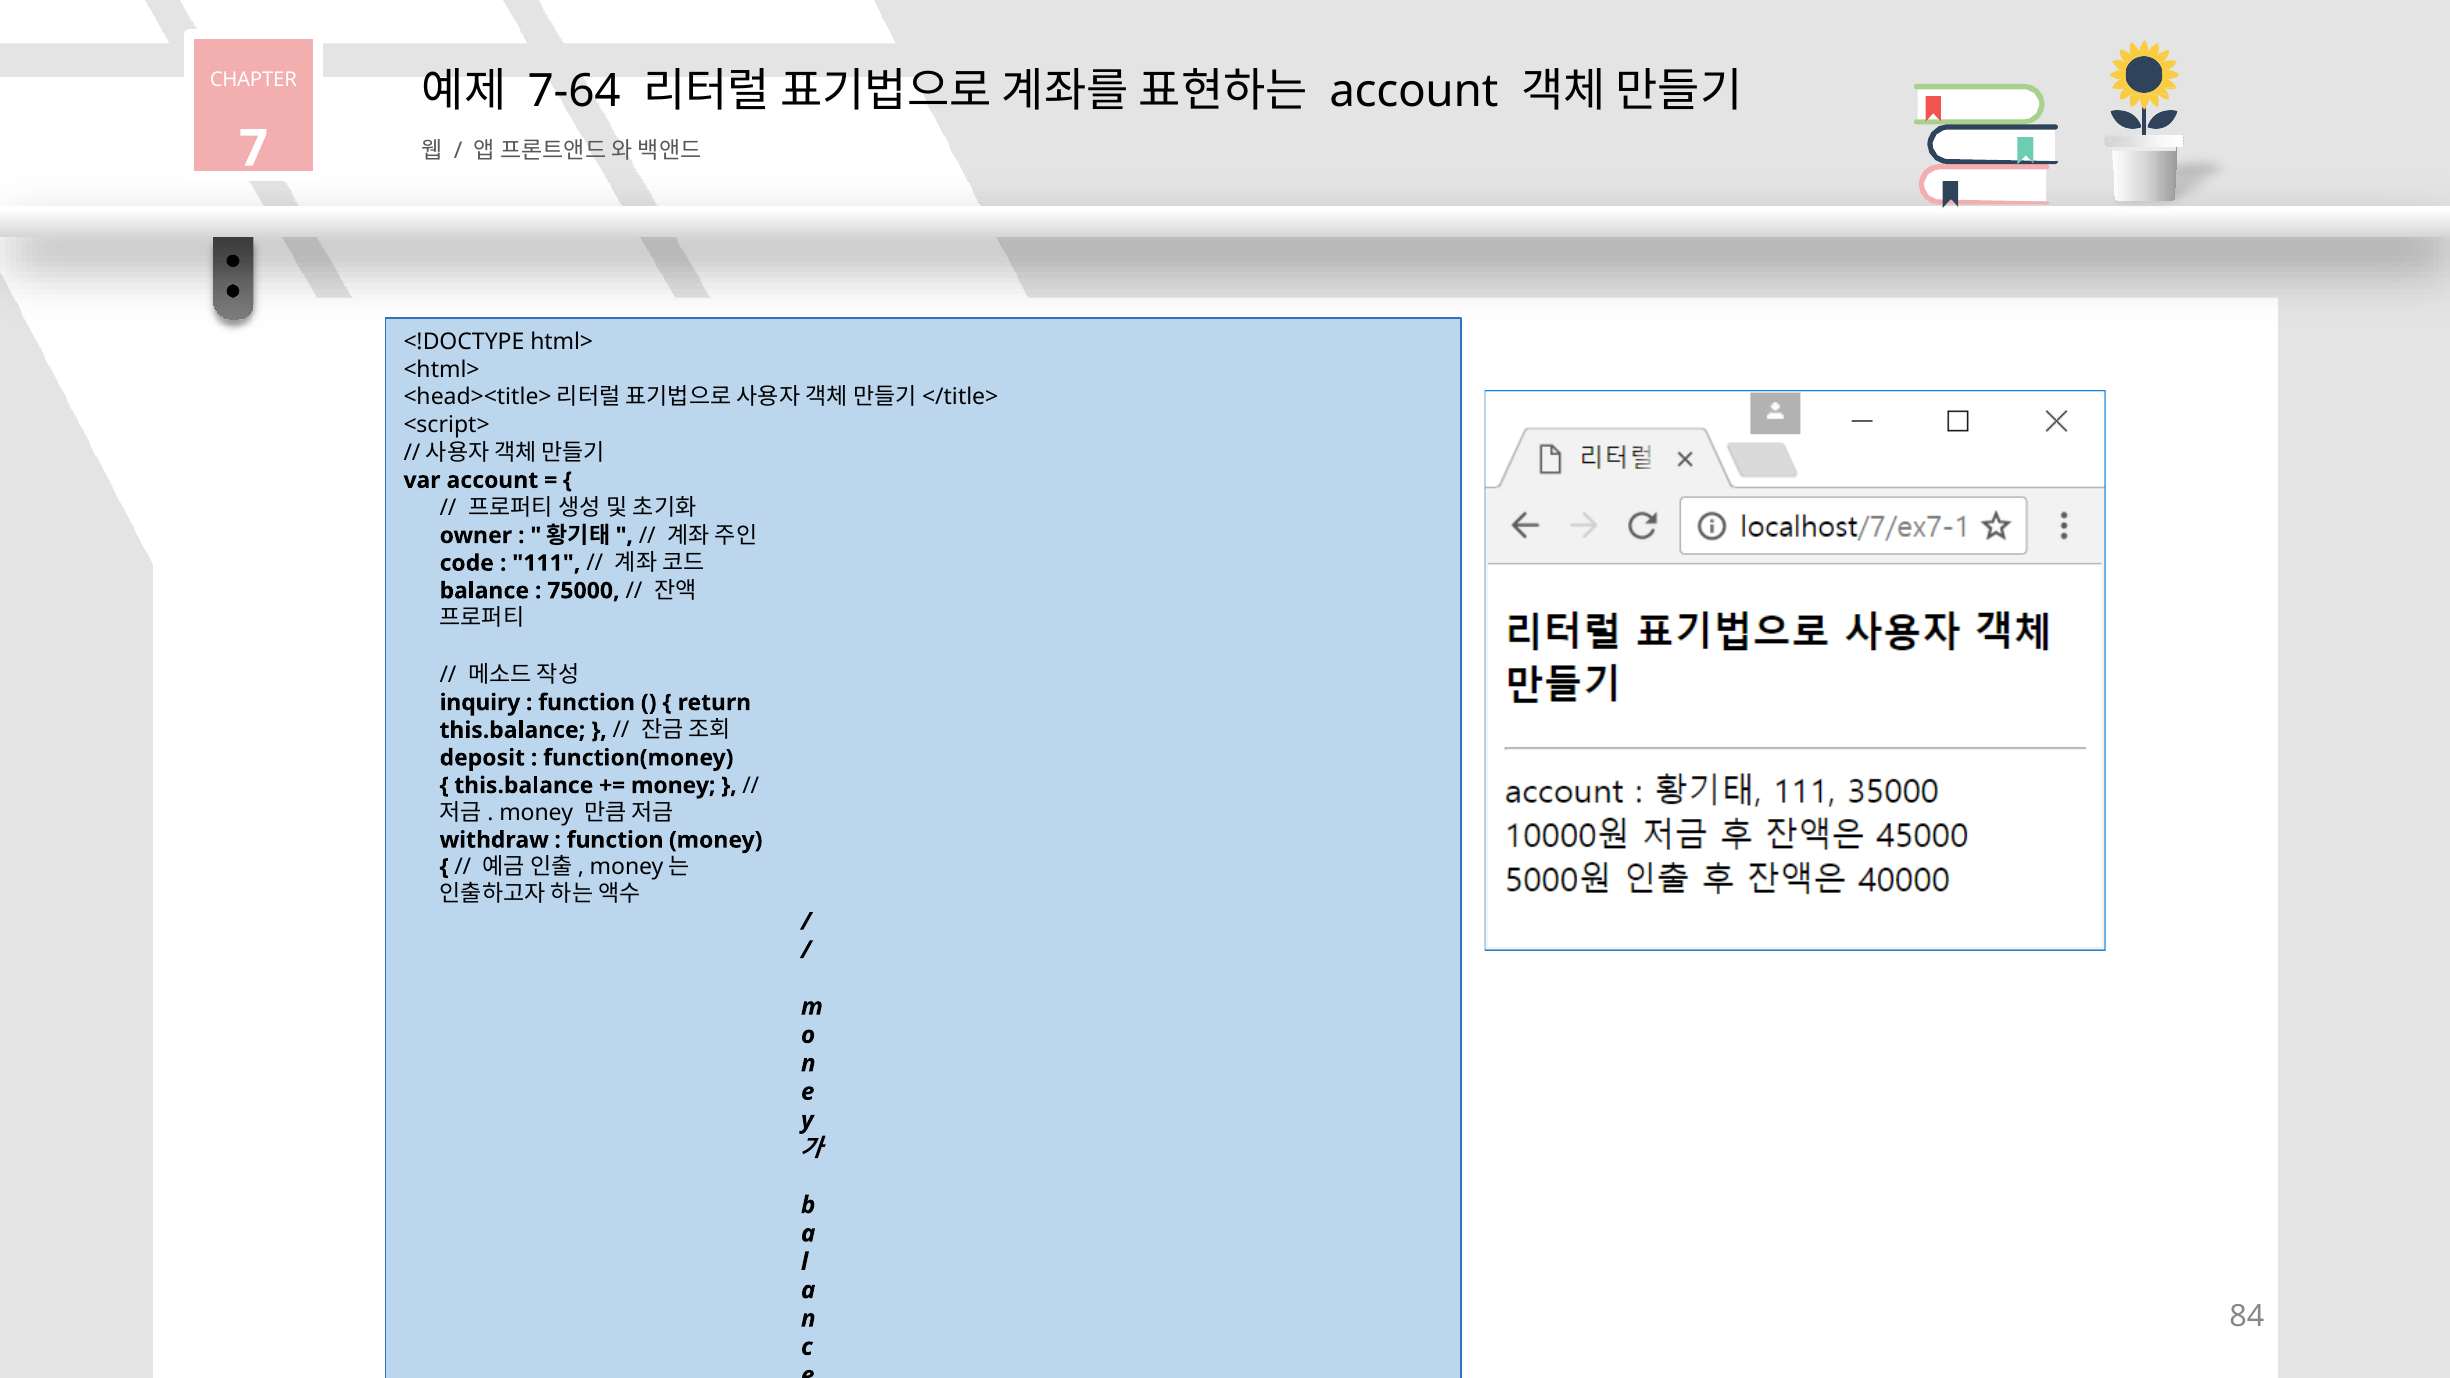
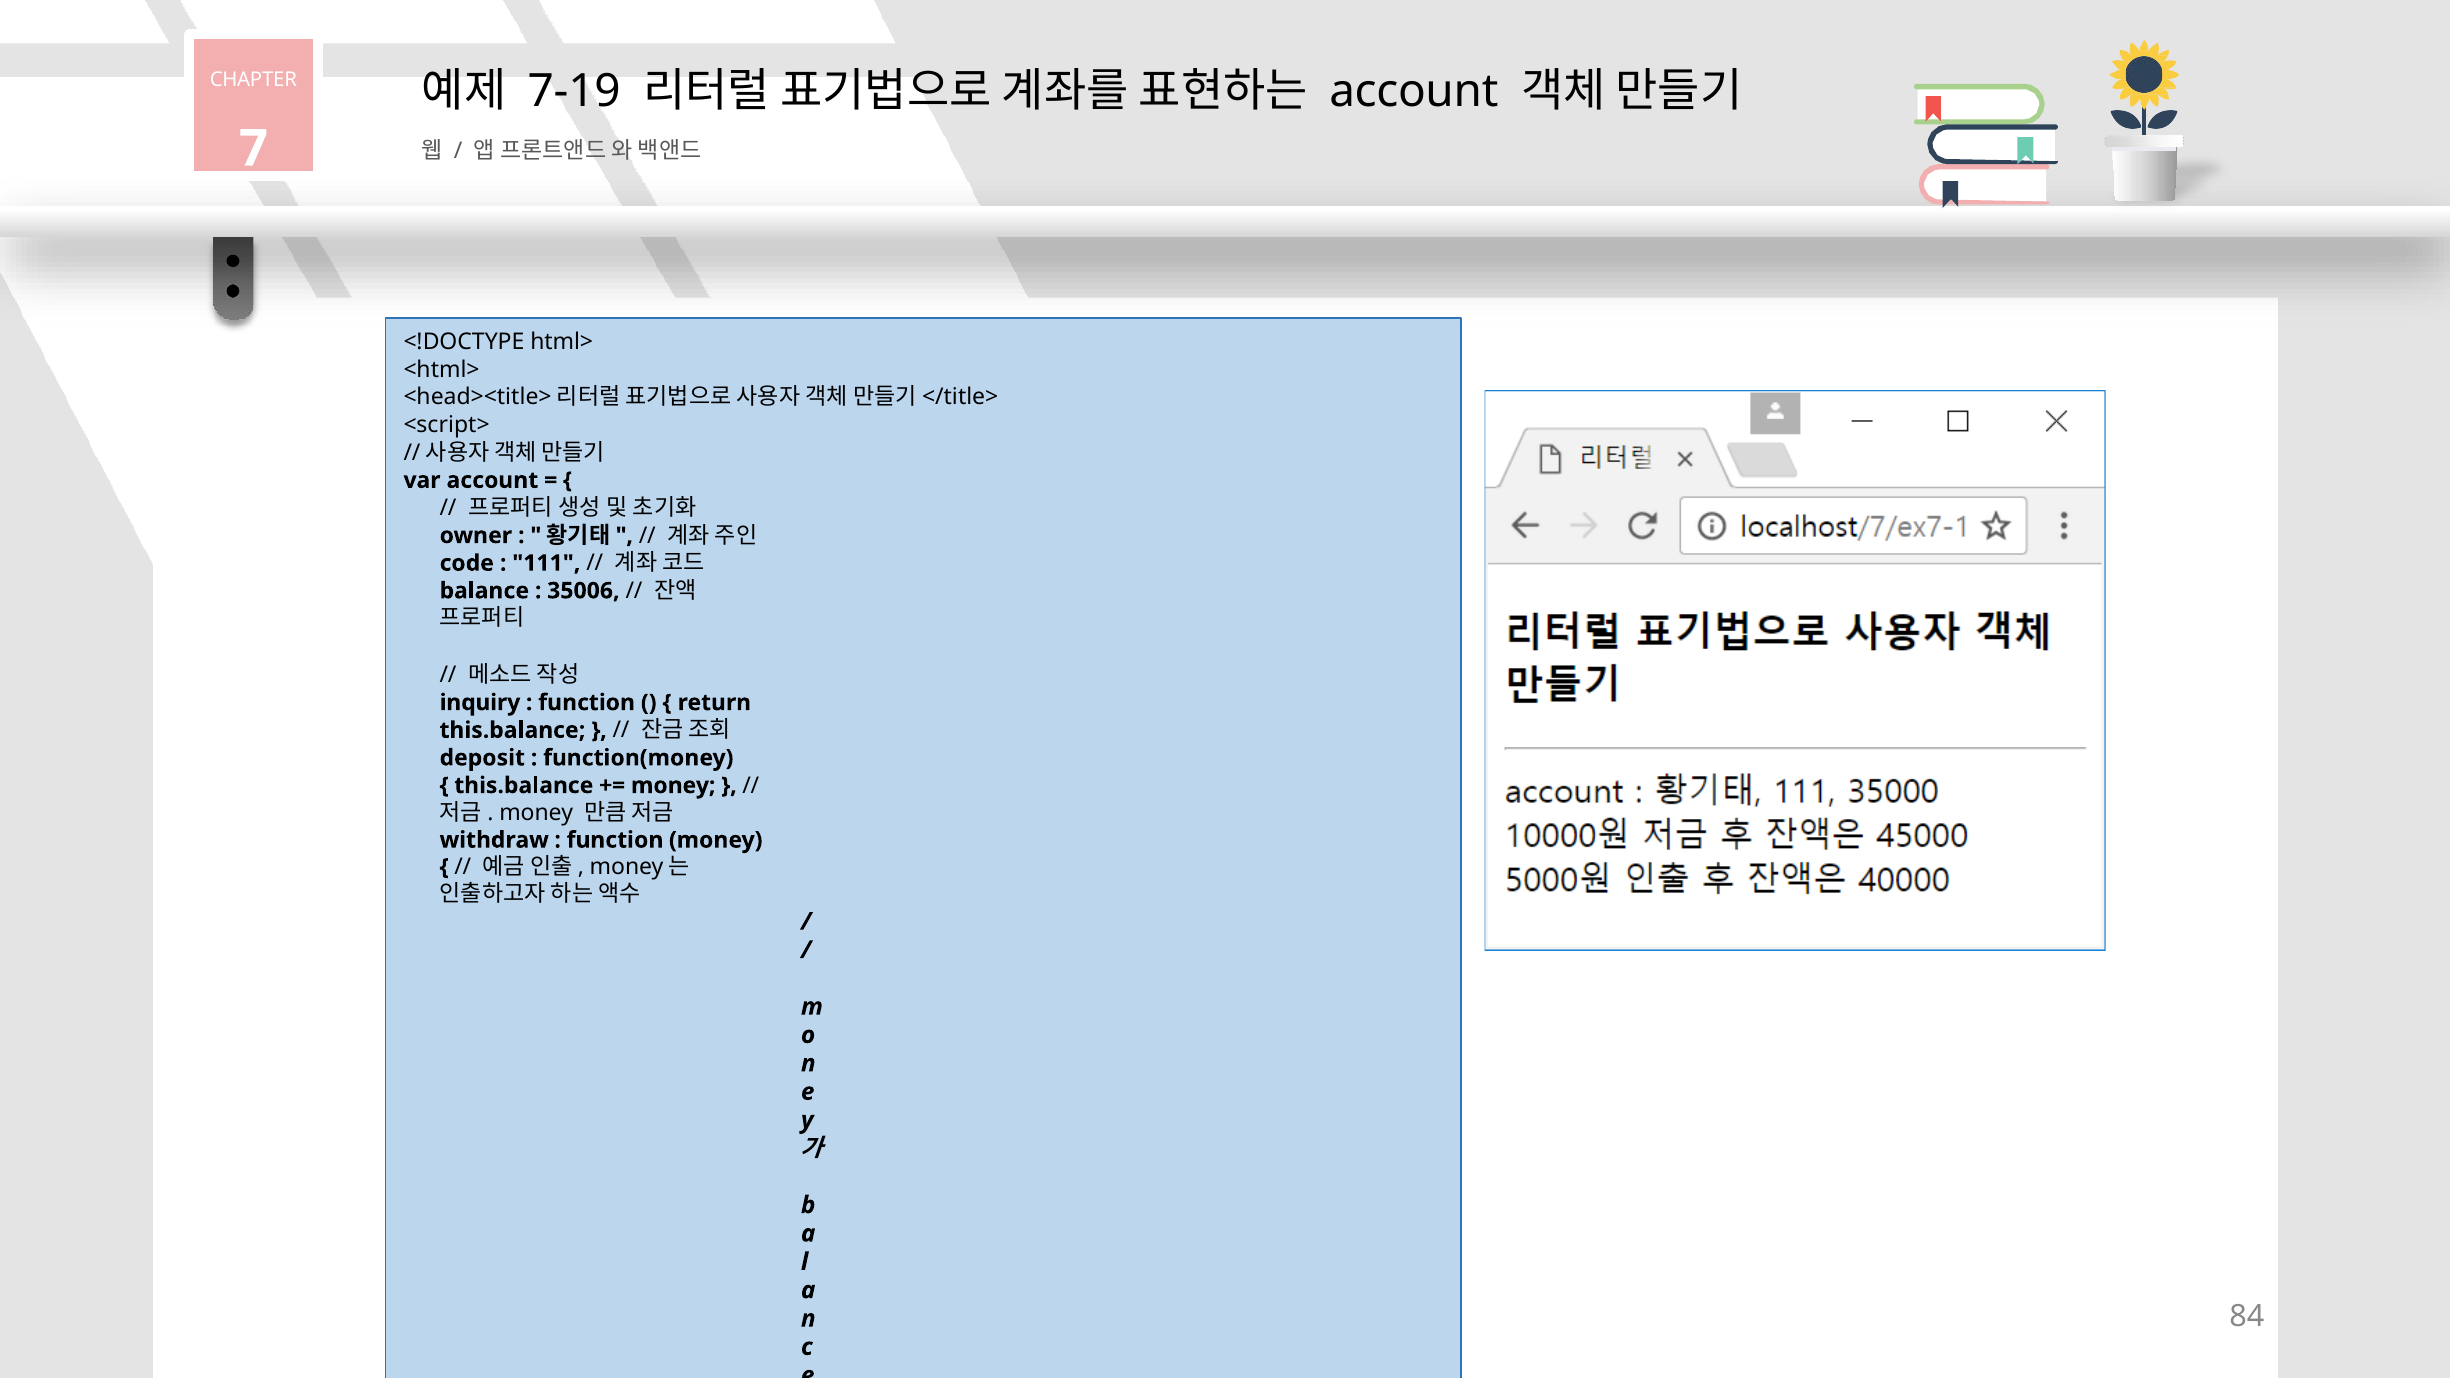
7-64: 7-64 -> 7-19
75000: 75000 -> 35006
